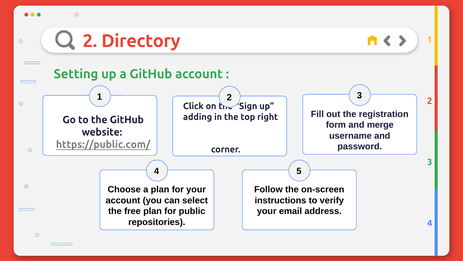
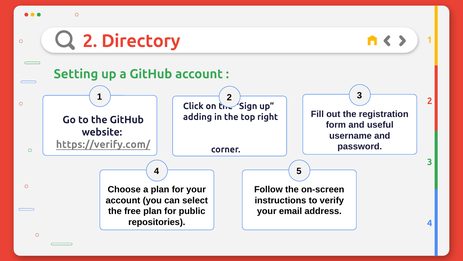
merge: merge -> useful
https://public.com/: https://public.com/ -> https://verify.com/
